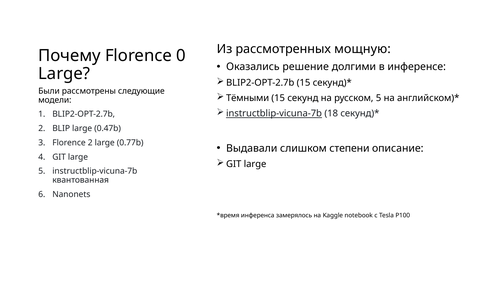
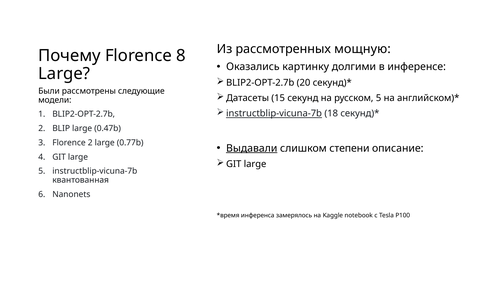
0: 0 -> 8
решение: решение -> картинку
BLIP2-OPT-2.7b 15: 15 -> 20
Тёмными: Тёмными -> Датасеты
Выдавали underline: none -> present
